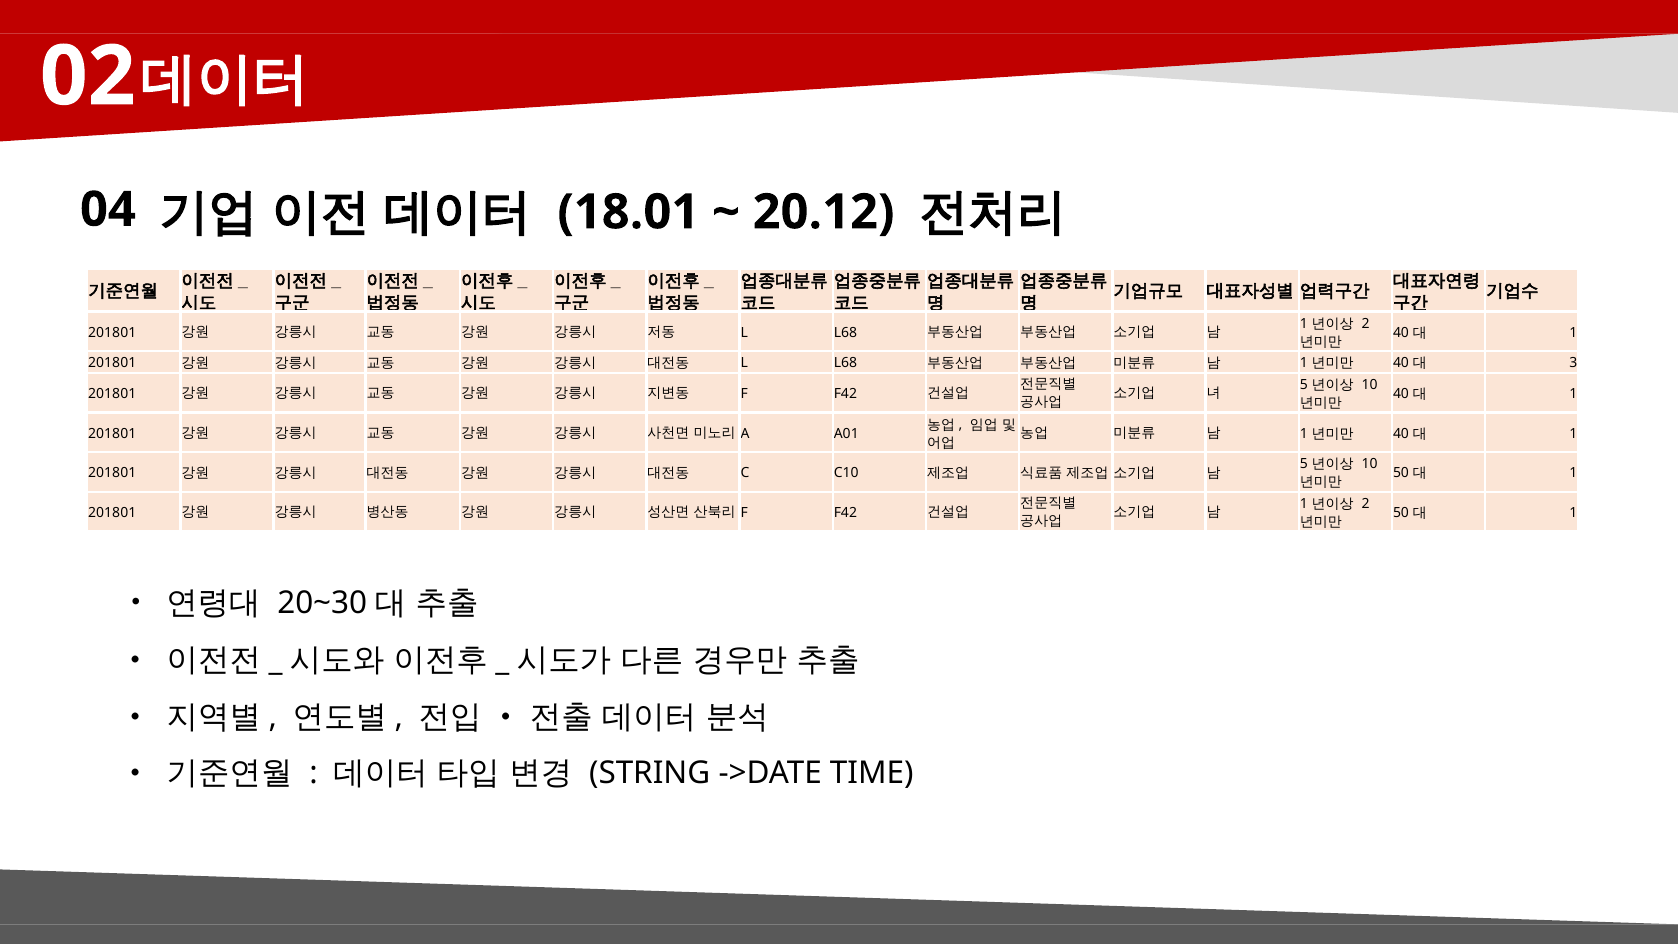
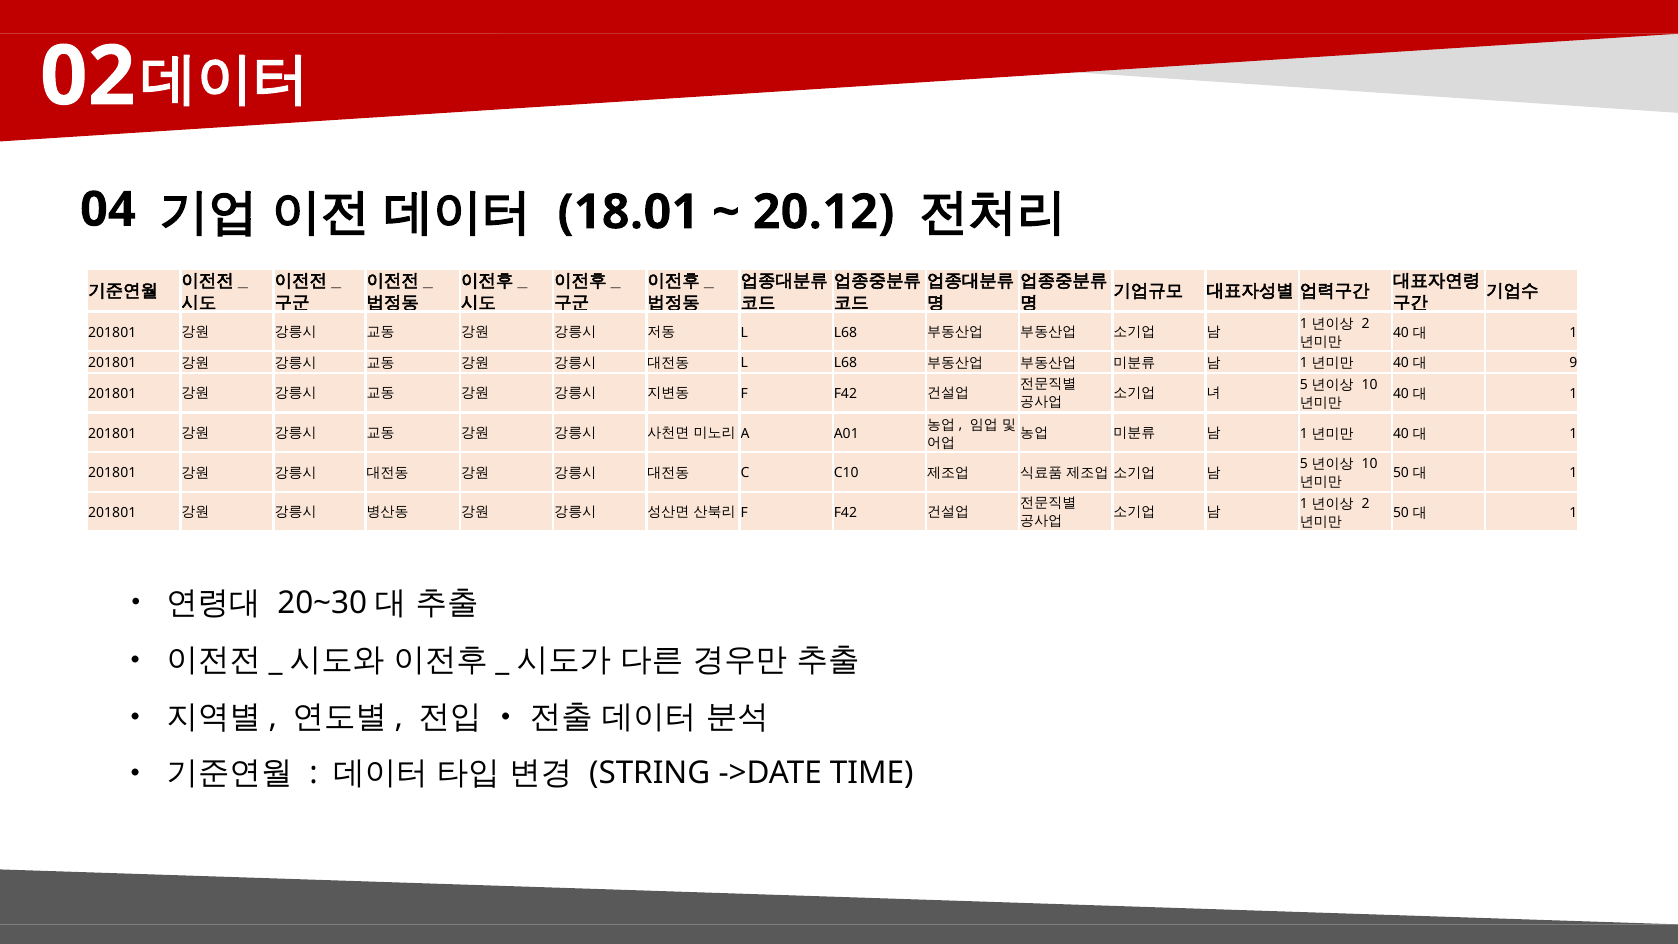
3: 3 -> 9
